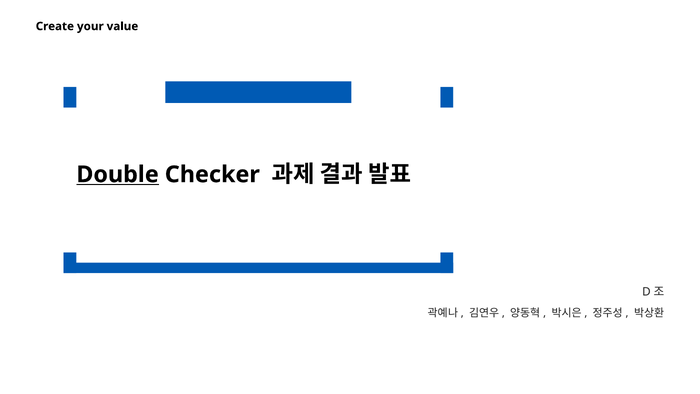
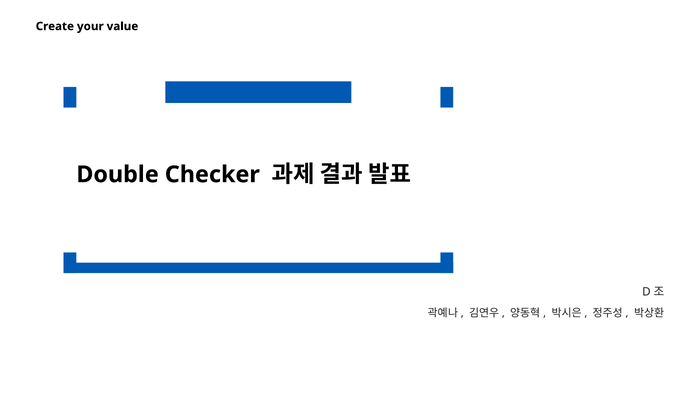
Double underline: present -> none
